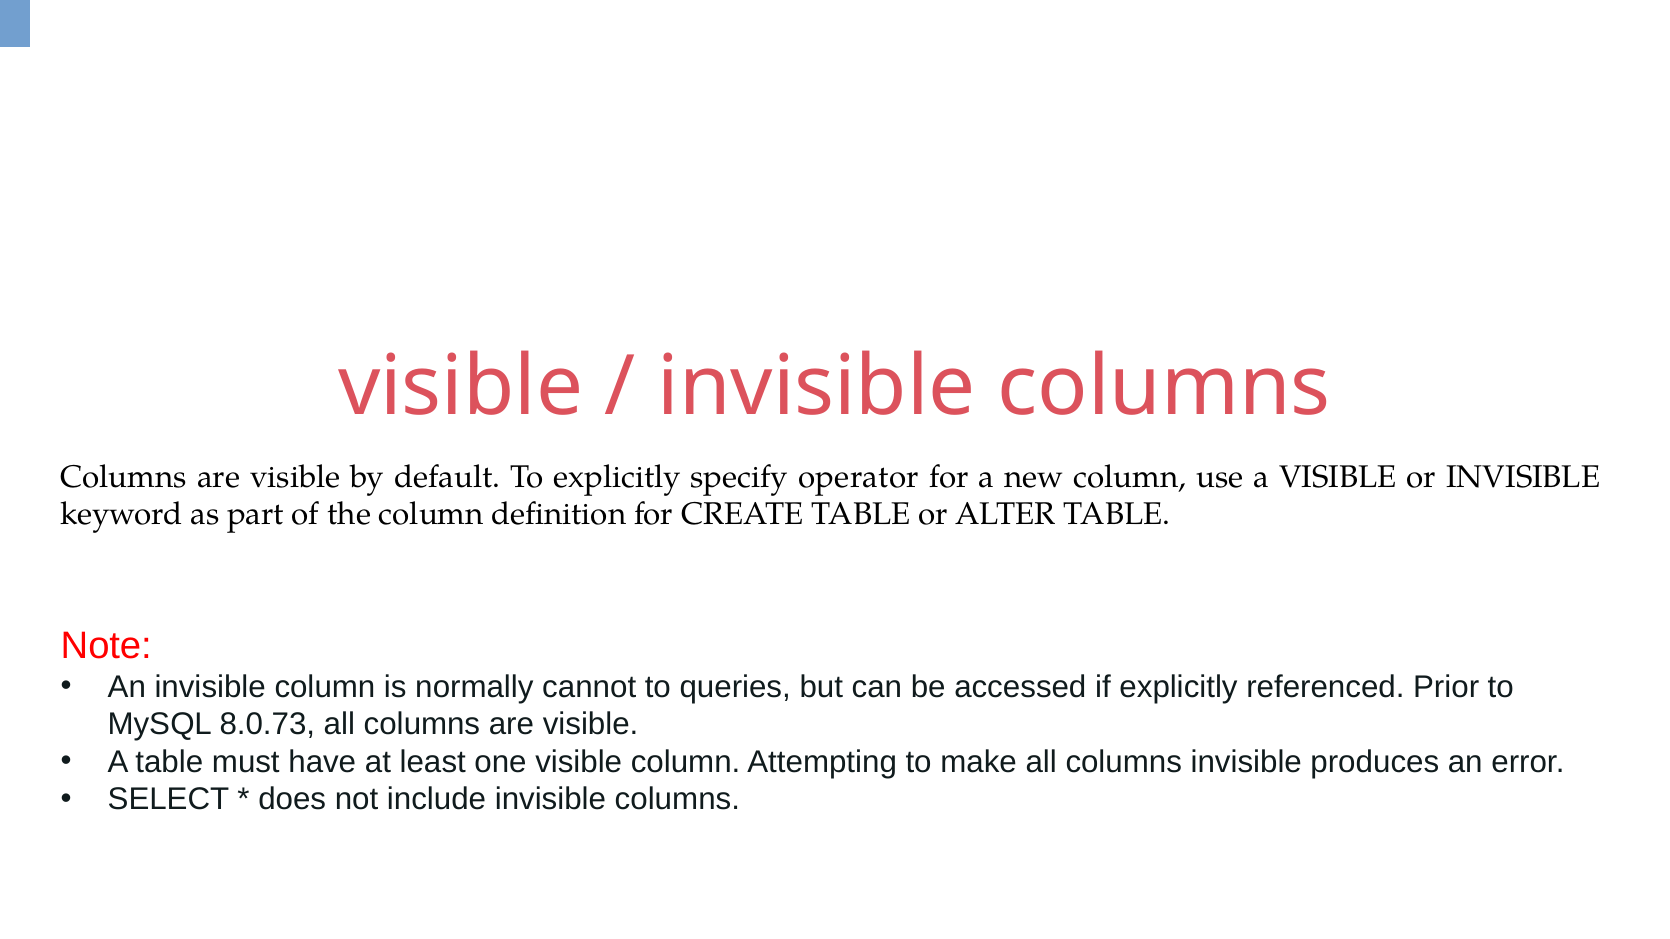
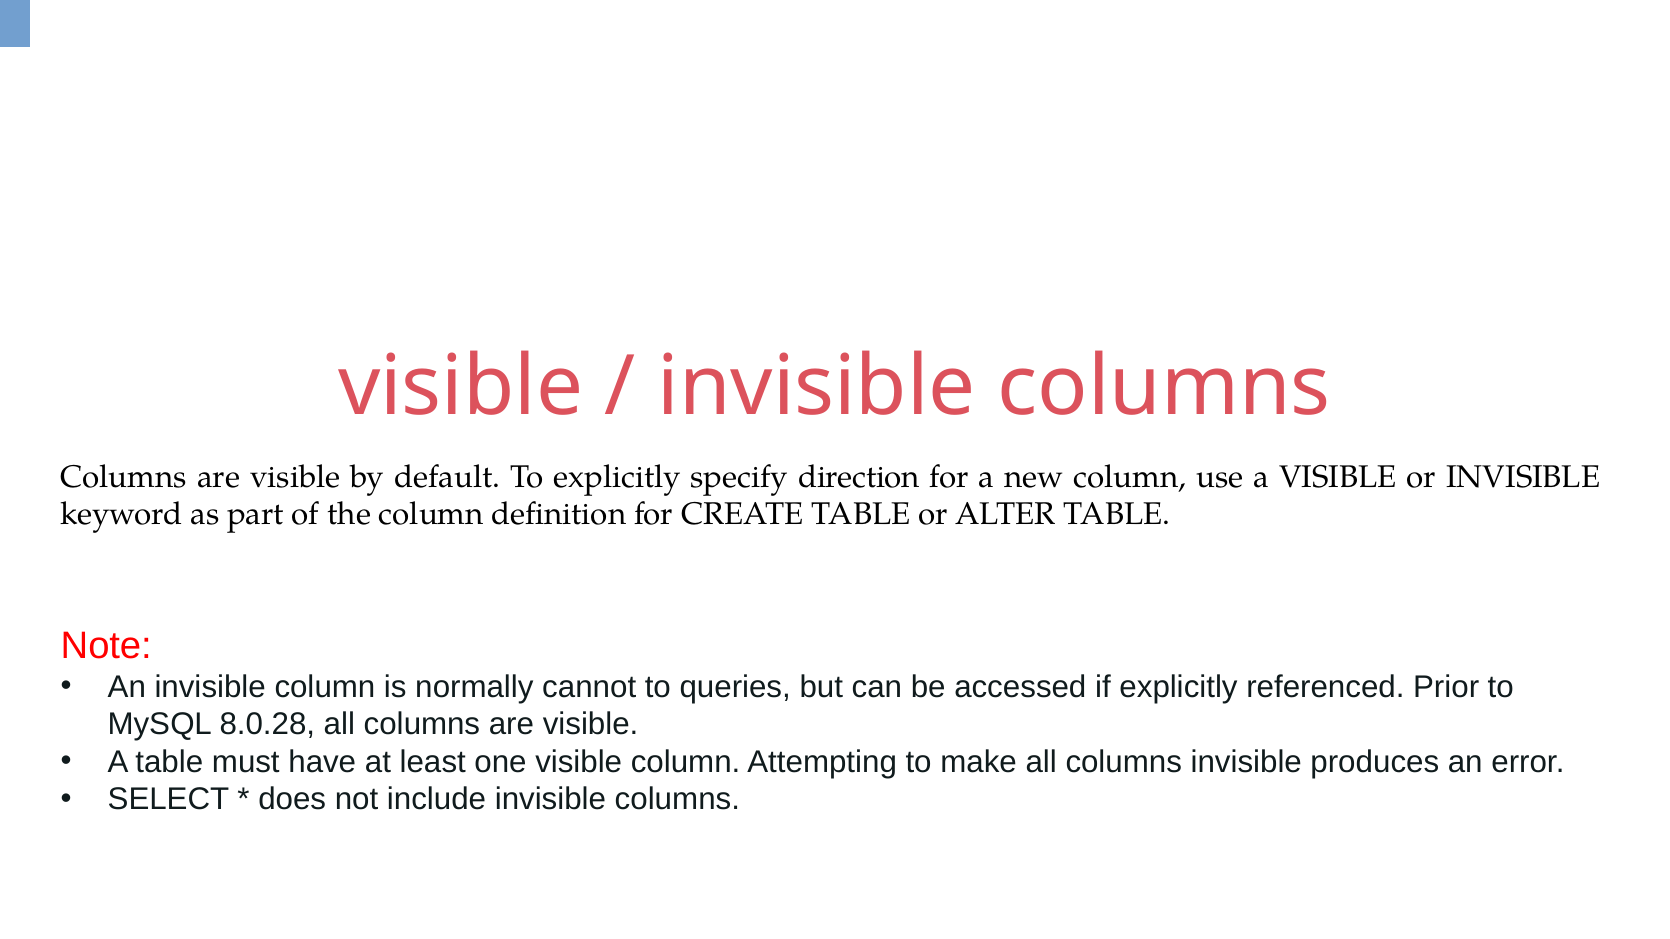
operator: operator -> direction
8.0.73: 8.0.73 -> 8.0.28
